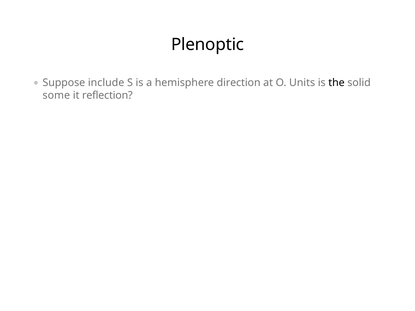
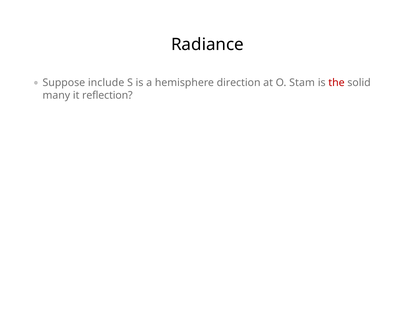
Plenoptic: Plenoptic -> Radiance
Units: Units -> Stam
the colour: black -> red
some: some -> many
